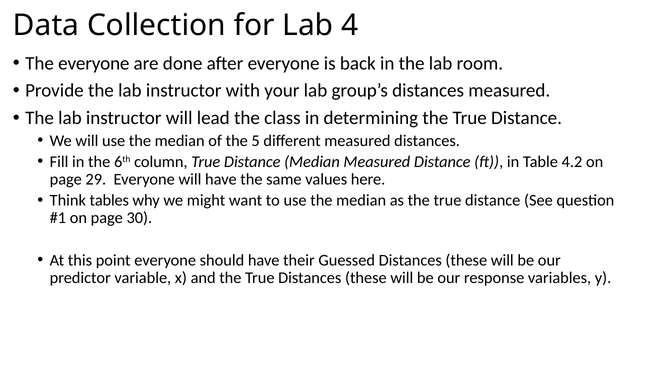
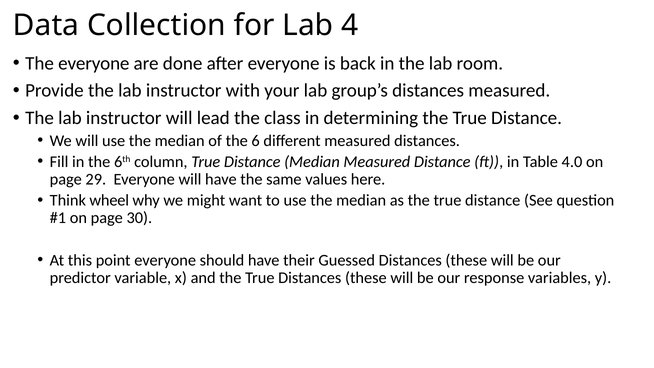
5: 5 -> 6
4.2: 4.2 -> 4.0
tables: tables -> wheel
